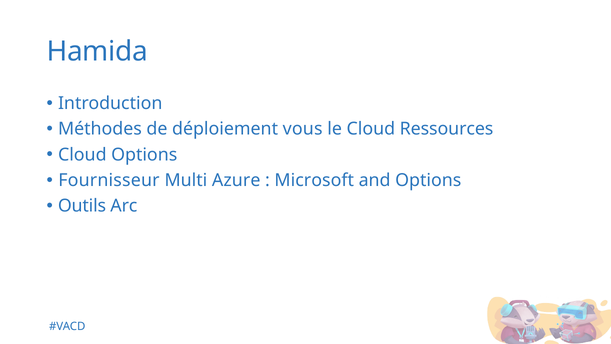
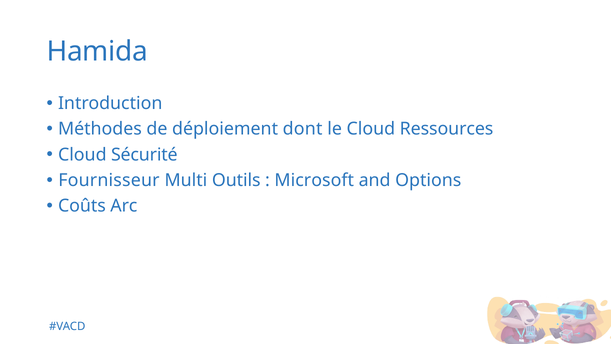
vous: vous -> dont
Cloud Options: Options -> Sécurité
Azure: Azure -> Outils
Outils: Outils -> Coûts
